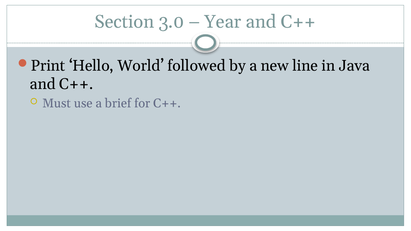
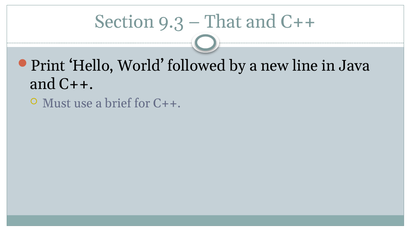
3.0: 3.0 -> 9.3
Year: Year -> That
